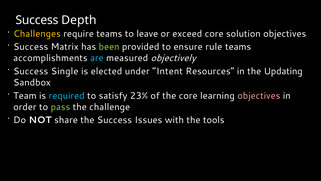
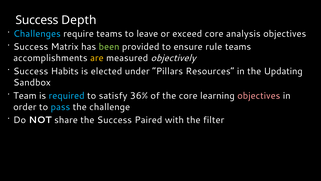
Challenges colour: yellow -> light blue
solution: solution -> analysis
are colour: light blue -> yellow
Single: Single -> Habits
Intent: Intent -> Pillars
23%: 23% -> 36%
pass colour: light green -> light blue
Issues: Issues -> Paired
tools: tools -> filter
